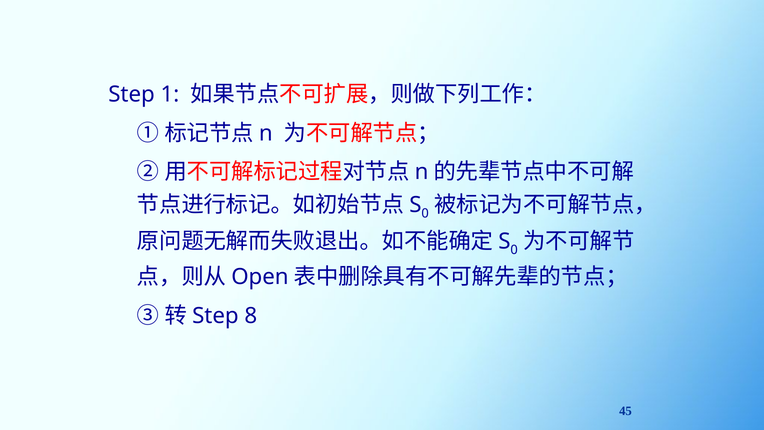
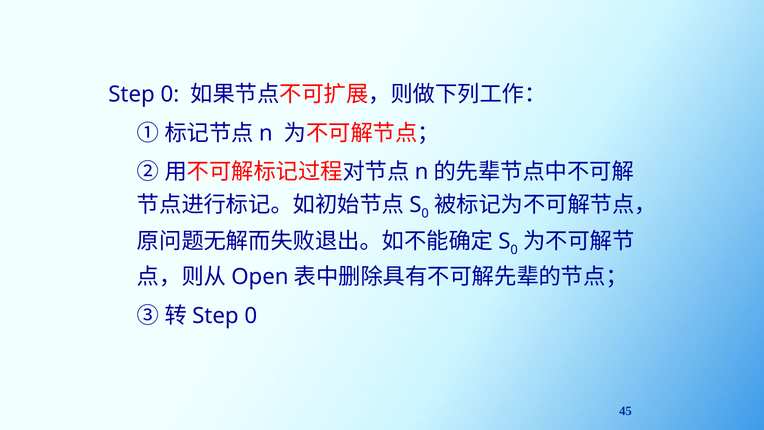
1 at (170, 94): 1 -> 0
8 at (251, 316): 8 -> 0
